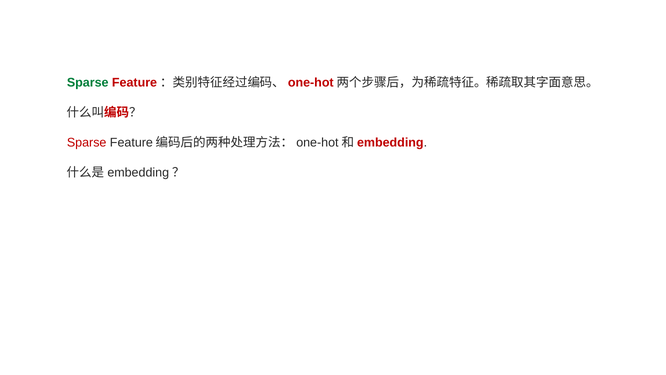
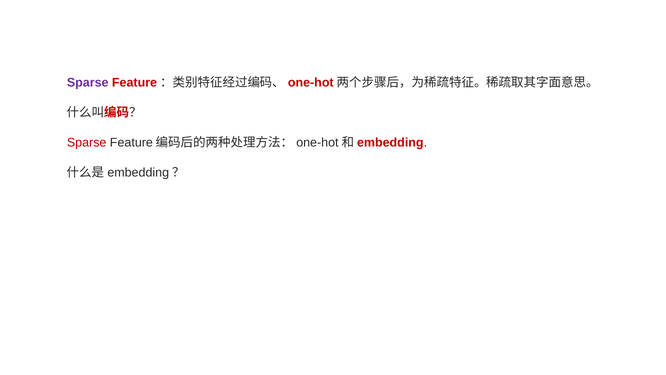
Sparse at (88, 82) colour: green -> purple
